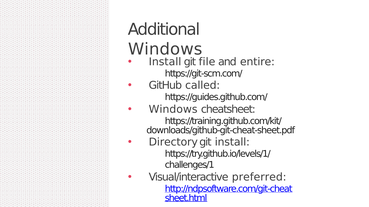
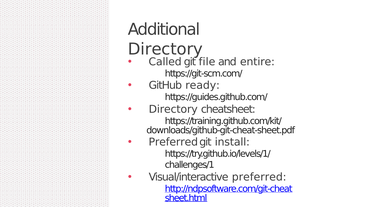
Windows at (165, 49): Windows -> Directory
Install at (165, 62): Install -> Called
called: called -> ready
Windows at (173, 110): Windows -> Directory
Directory at (173, 143): Directory -> Preferred
